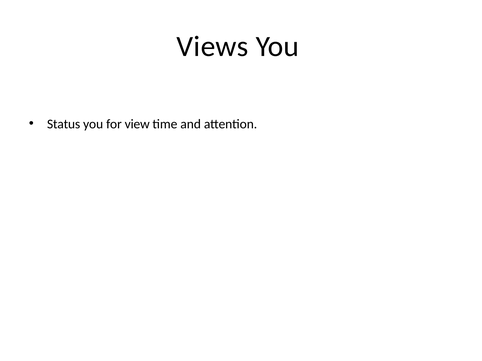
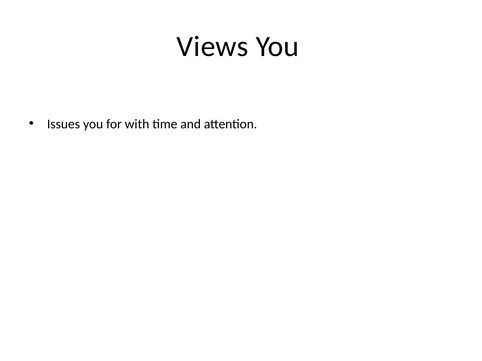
Status: Status -> Issues
view: view -> with
